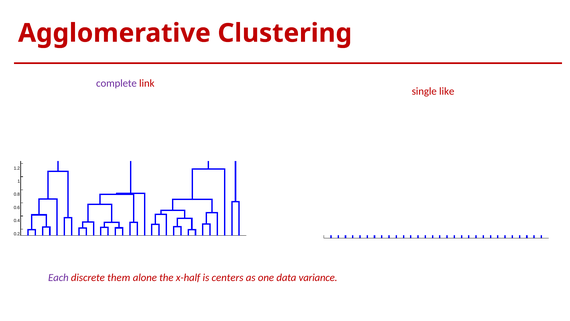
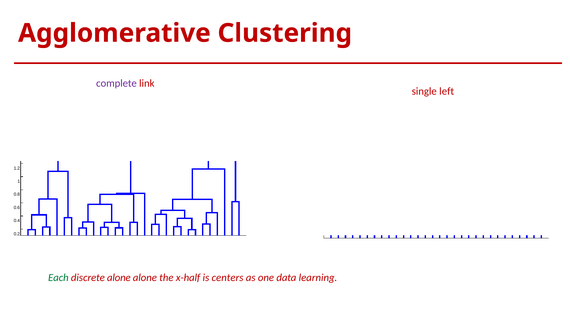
like: like -> left
Each colour: purple -> green
discrete them: them -> alone
variance: variance -> learning
